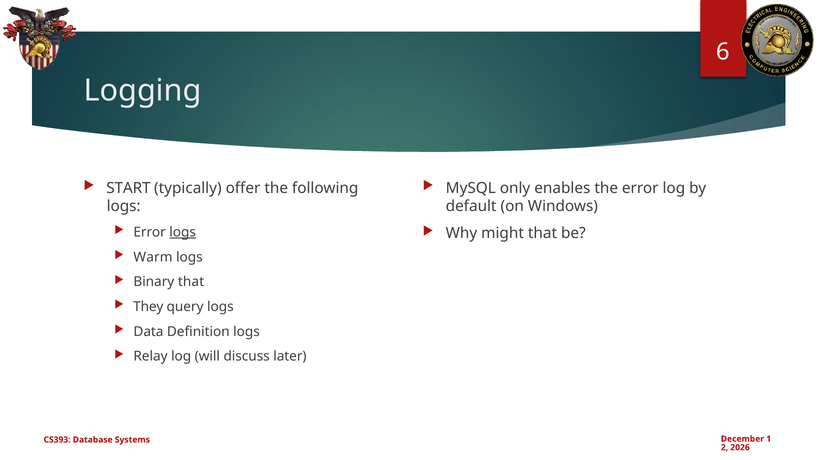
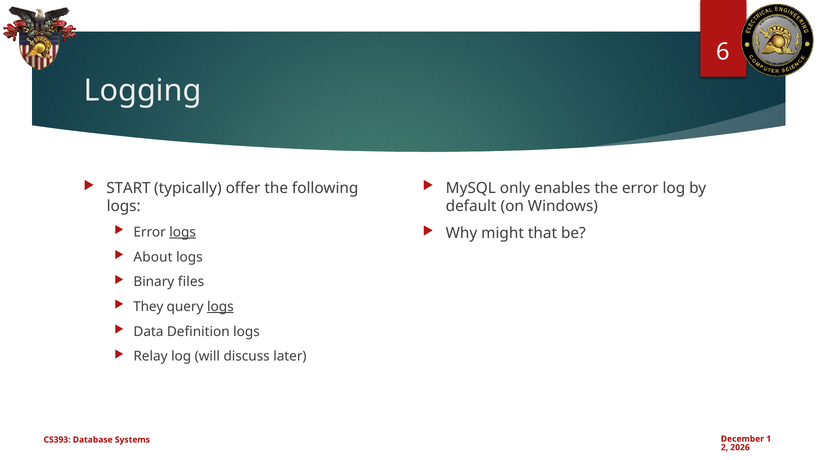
Warm: Warm -> About
Binary that: that -> files
logs at (220, 307) underline: none -> present
